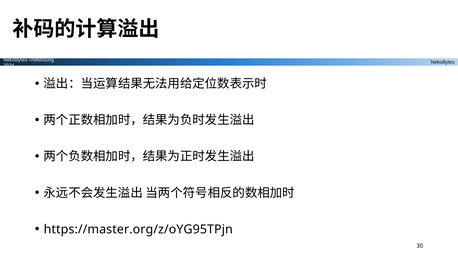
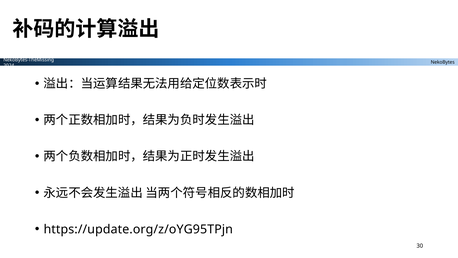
https://master.org/z/oYG95TPjn: https://master.org/z/oYG95TPjn -> https://update.org/z/oYG95TPjn
